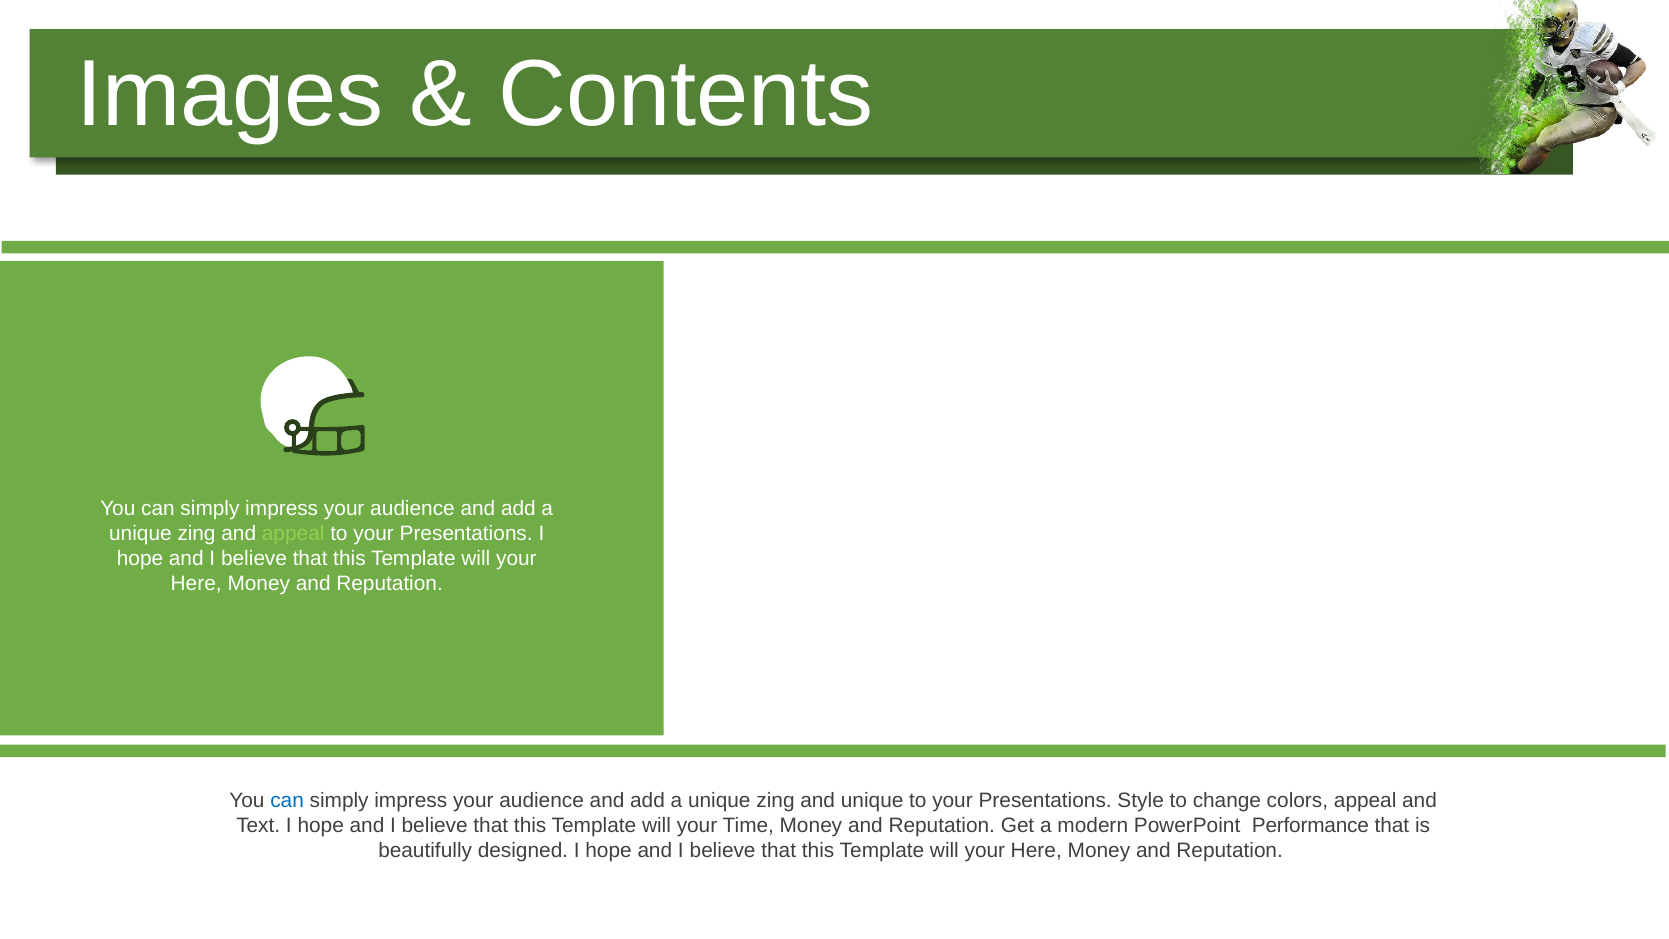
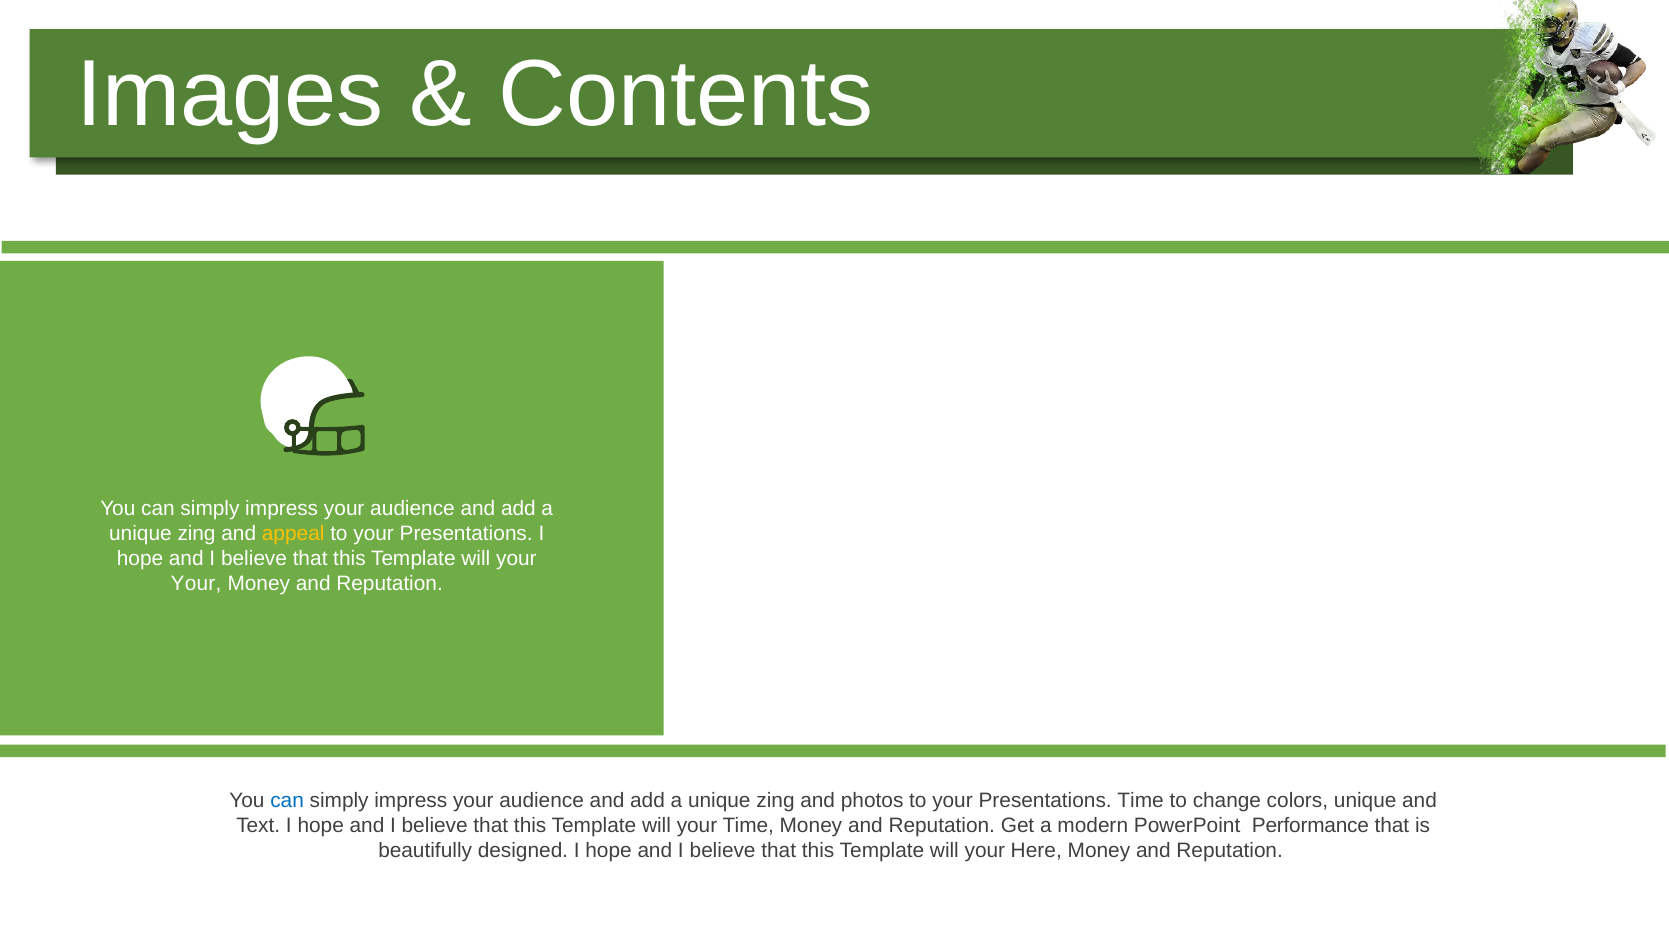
appeal at (293, 533) colour: light green -> yellow
Here at (196, 583): Here -> Your
and unique: unique -> photos
Presentations Style: Style -> Time
colors appeal: appeal -> unique
